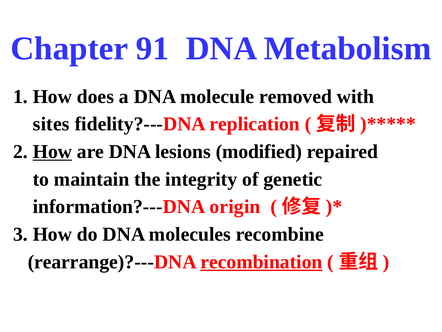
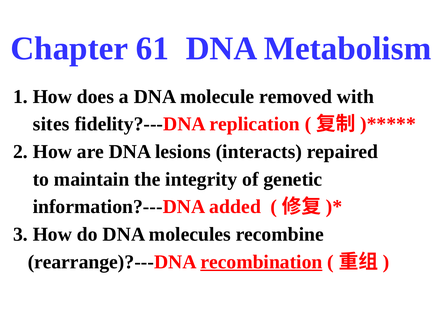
91: 91 -> 61
How at (52, 151) underline: present -> none
modified: modified -> interacts
origin: origin -> added
